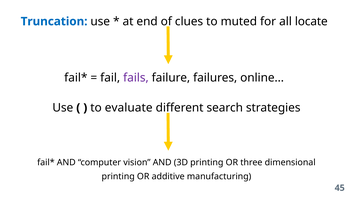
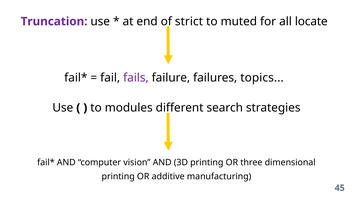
Truncation colour: blue -> purple
clues: clues -> strict
online: online -> topics
evaluate: evaluate -> modules
